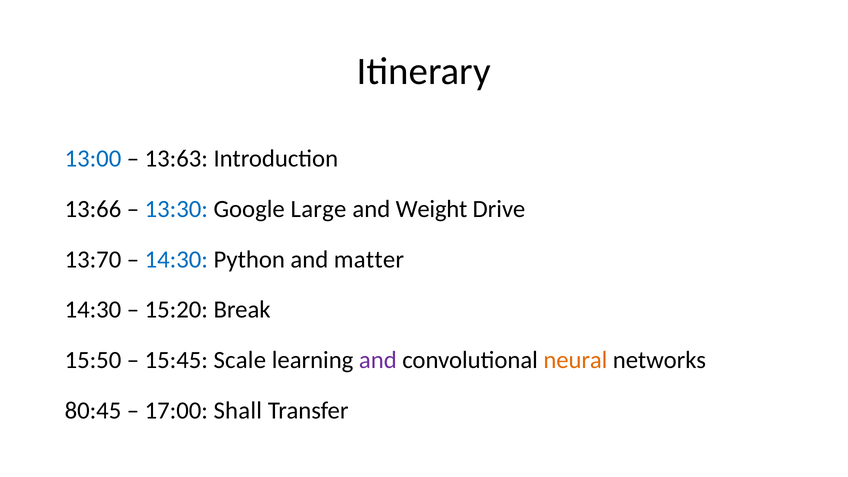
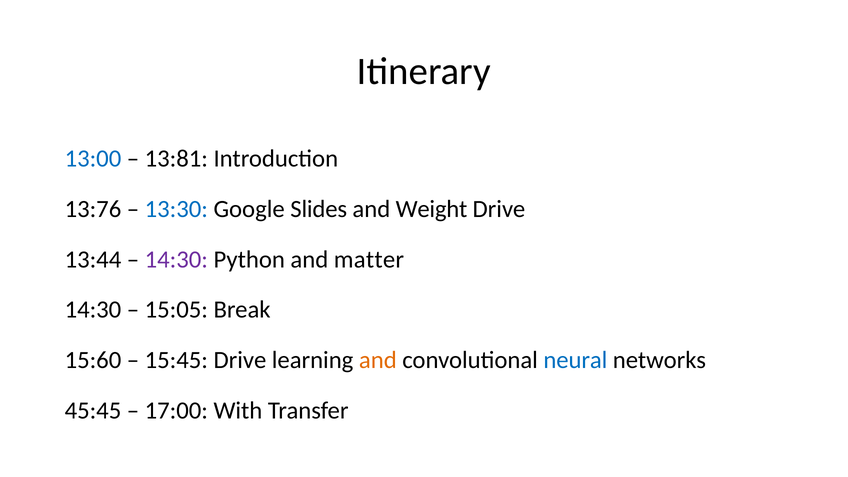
13:63: 13:63 -> 13:81
13:66: 13:66 -> 13:76
Large: Large -> Slides
13:70: 13:70 -> 13:44
14:30 at (176, 259) colour: blue -> purple
15:20: 15:20 -> 15:05
15:50: 15:50 -> 15:60
15:45 Scale: Scale -> Drive
and at (378, 360) colour: purple -> orange
neural colour: orange -> blue
80:45: 80:45 -> 45:45
Shall: Shall -> With
